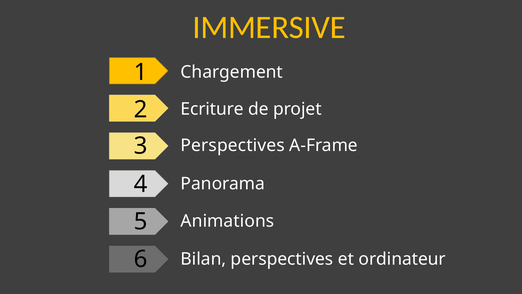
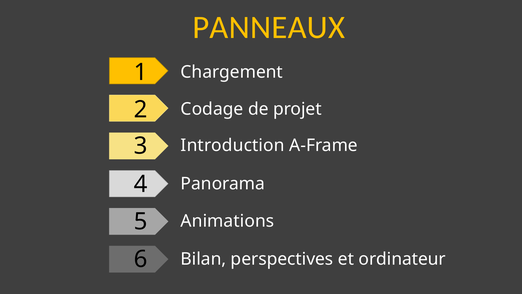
IMMERSIVE: IMMERSIVE -> PANNEAUX
Ecriture: Ecriture -> Codage
Perspectives at (233, 145): Perspectives -> Introduction
